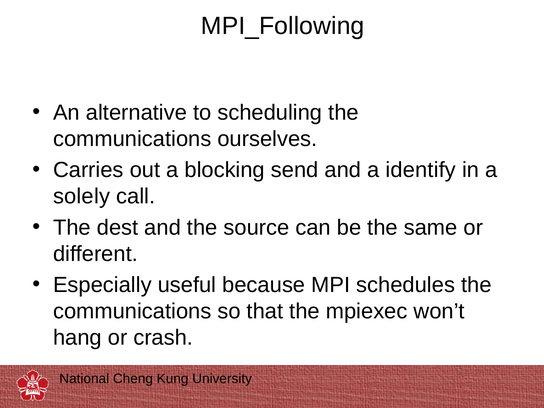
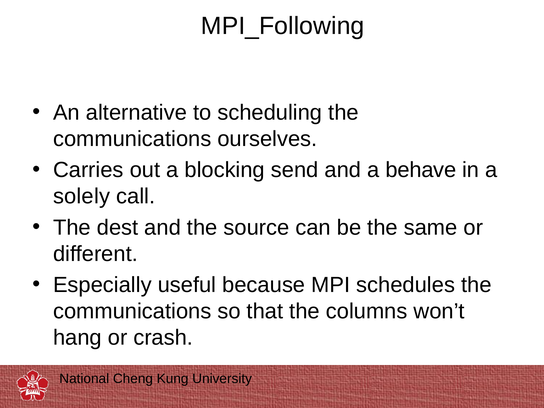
identify: identify -> behave
mpiexec: mpiexec -> columns
